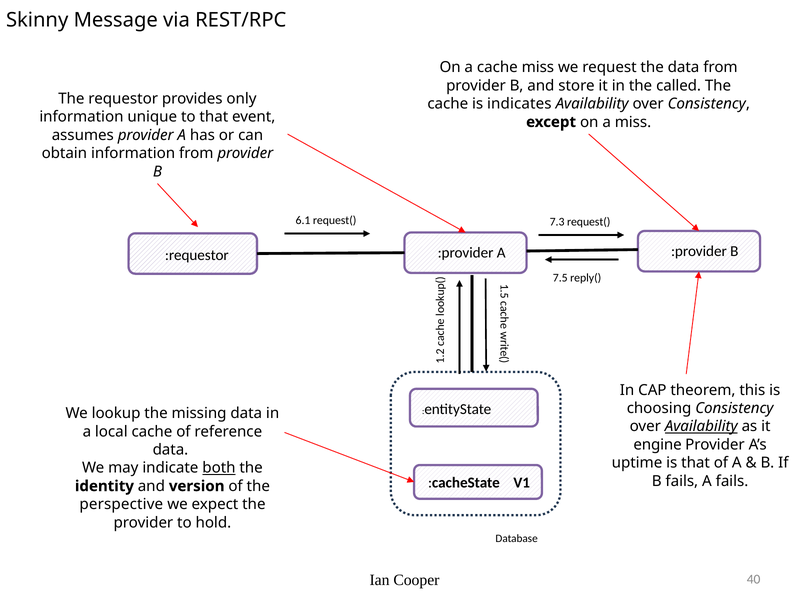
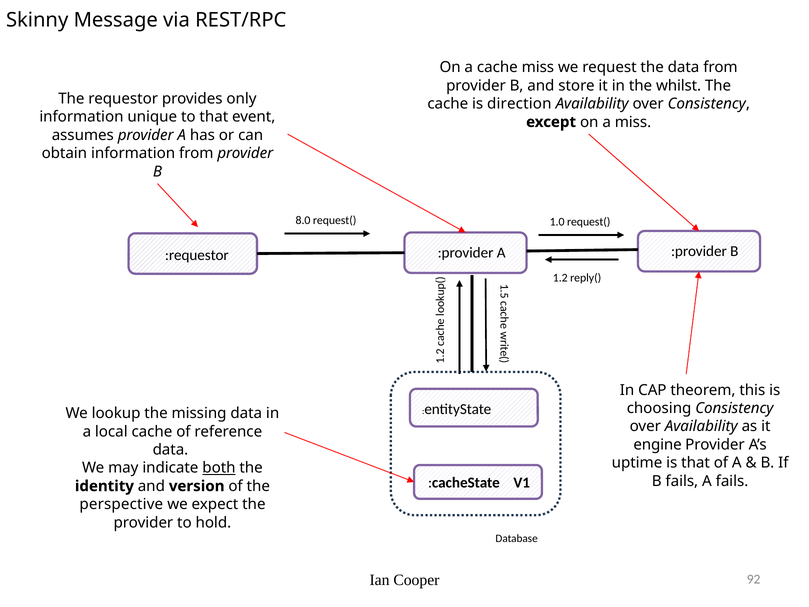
called: called -> whilst
indicates: indicates -> direction
6.1: 6.1 -> 8.0
7.3: 7.3 -> 1.0
7.5: 7.5 -> 1.2
Availability at (701, 426) underline: present -> none
40: 40 -> 92
